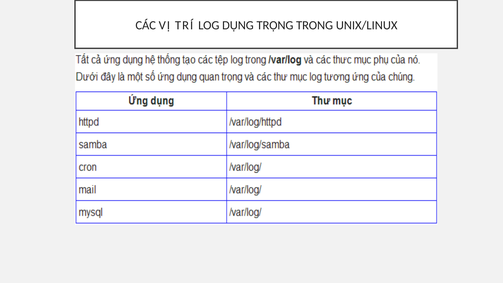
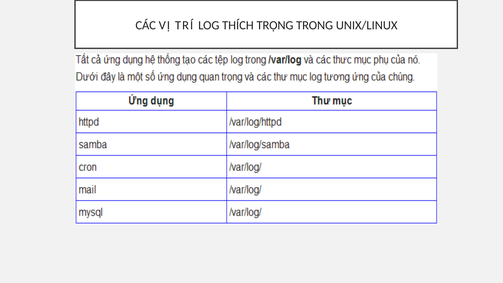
DỤNG: DỤNG -> THÍCH
